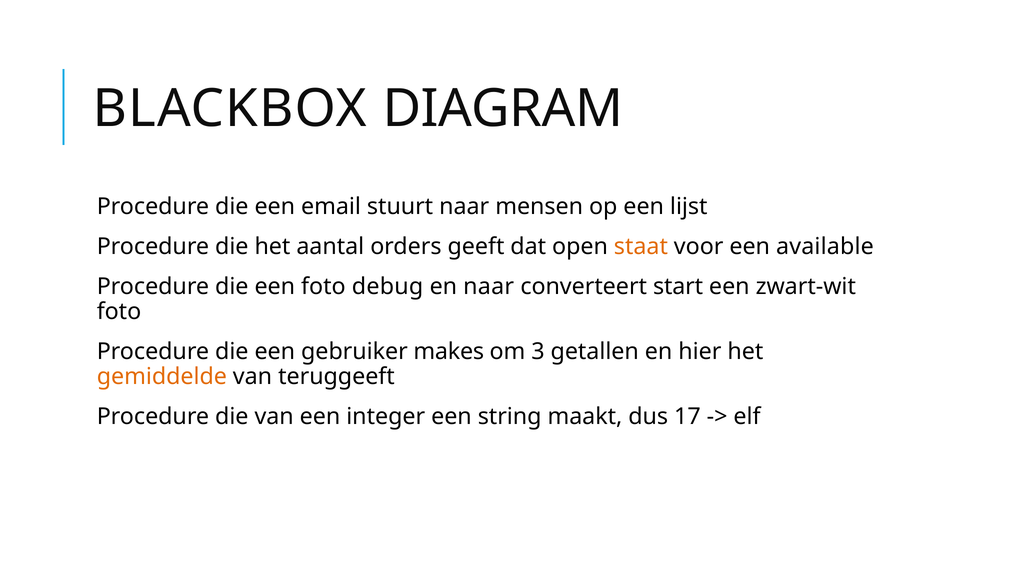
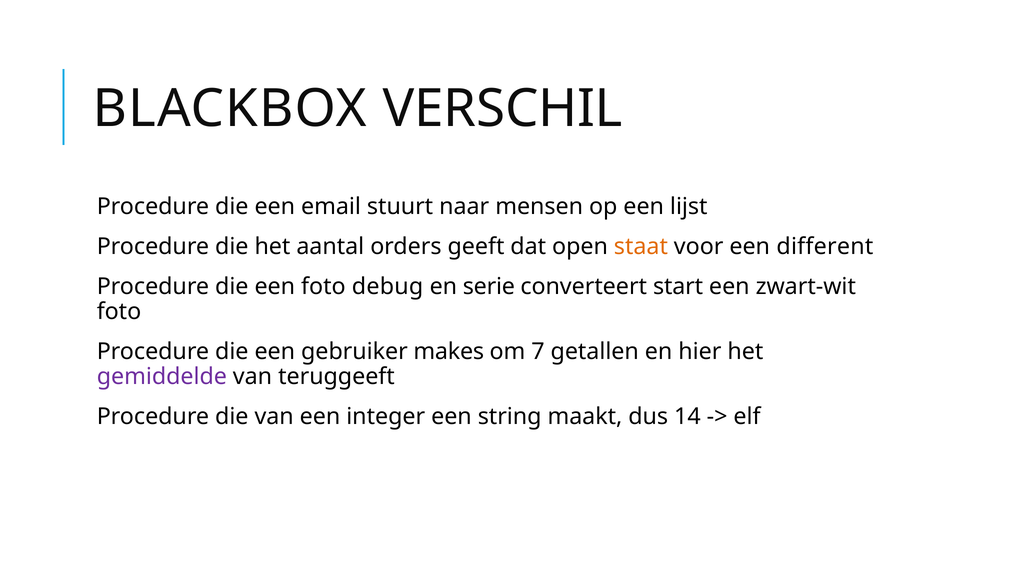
DIAGRAM: DIAGRAM -> VERSCHIL
available: available -> different
en naar: naar -> serie
3: 3 -> 7
gemiddelde colour: orange -> purple
17: 17 -> 14
